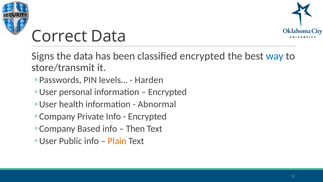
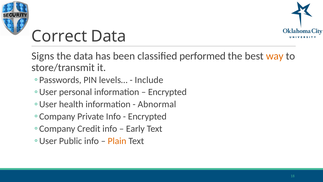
classified encrypted: encrypted -> performed
way colour: blue -> orange
Harden: Harden -> Include
Based: Based -> Credit
Then: Then -> Early
